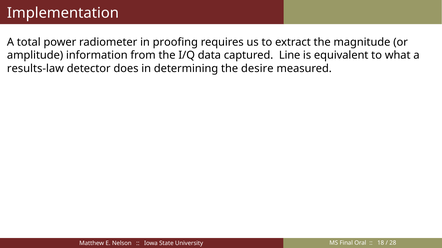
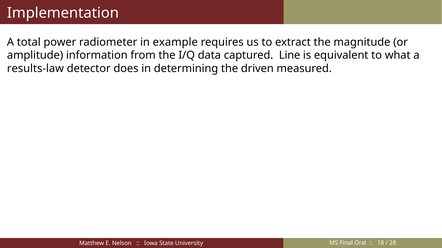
proofing: proofing -> example
desire: desire -> driven
